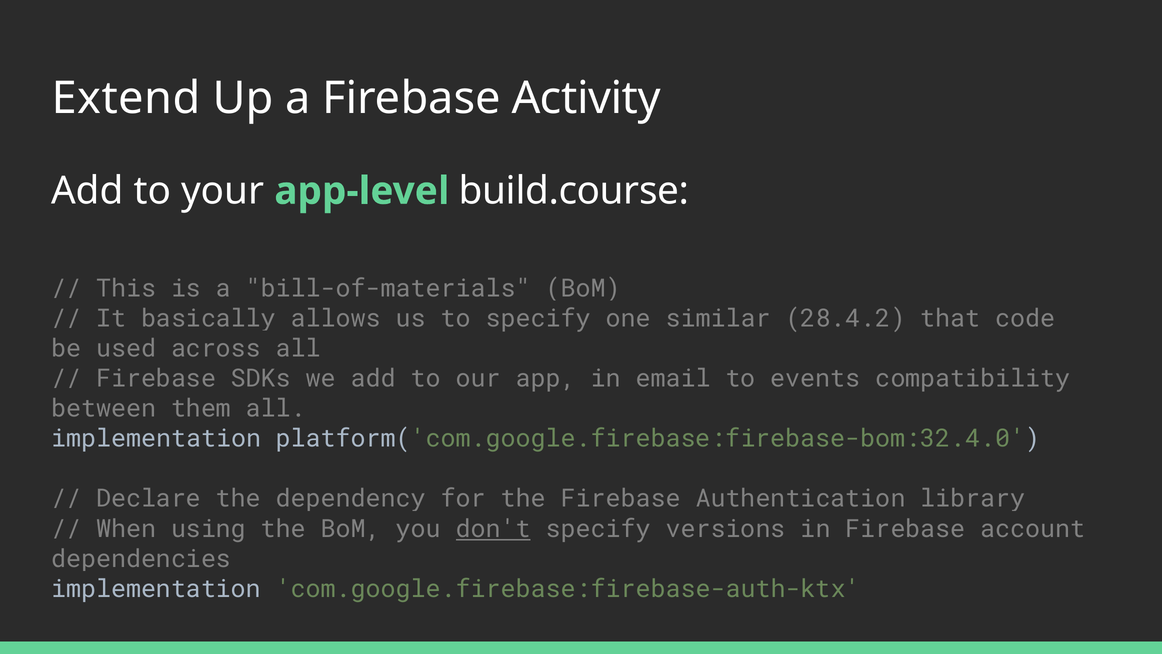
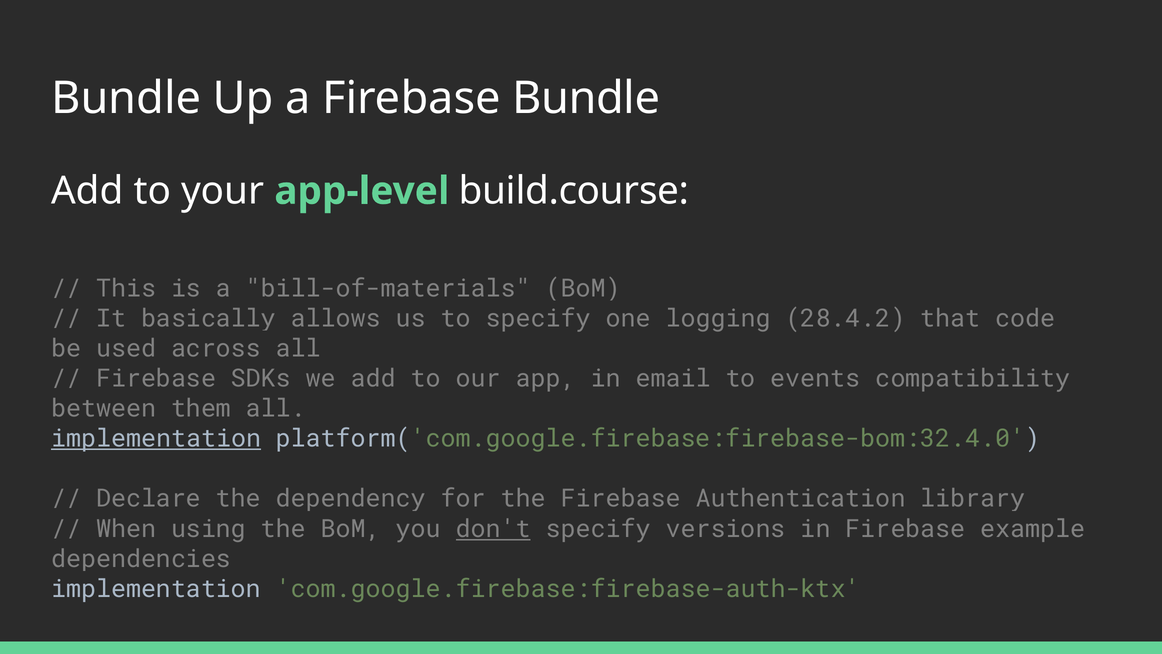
Extend at (126, 98): Extend -> Bundle
Firebase Activity: Activity -> Bundle
similar: similar -> logging
implementation at (156, 438) underline: none -> present
account: account -> example
